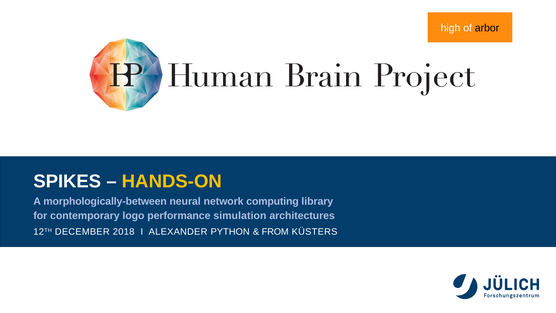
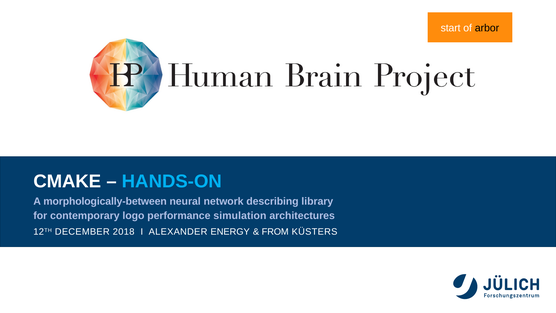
high: high -> start
SPIKES: SPIKES -> CMAKE
HANDS-ON colour: yellow -> light blue
computing: computing -> describing
PYTHON: PYTHON -> ENERGY
